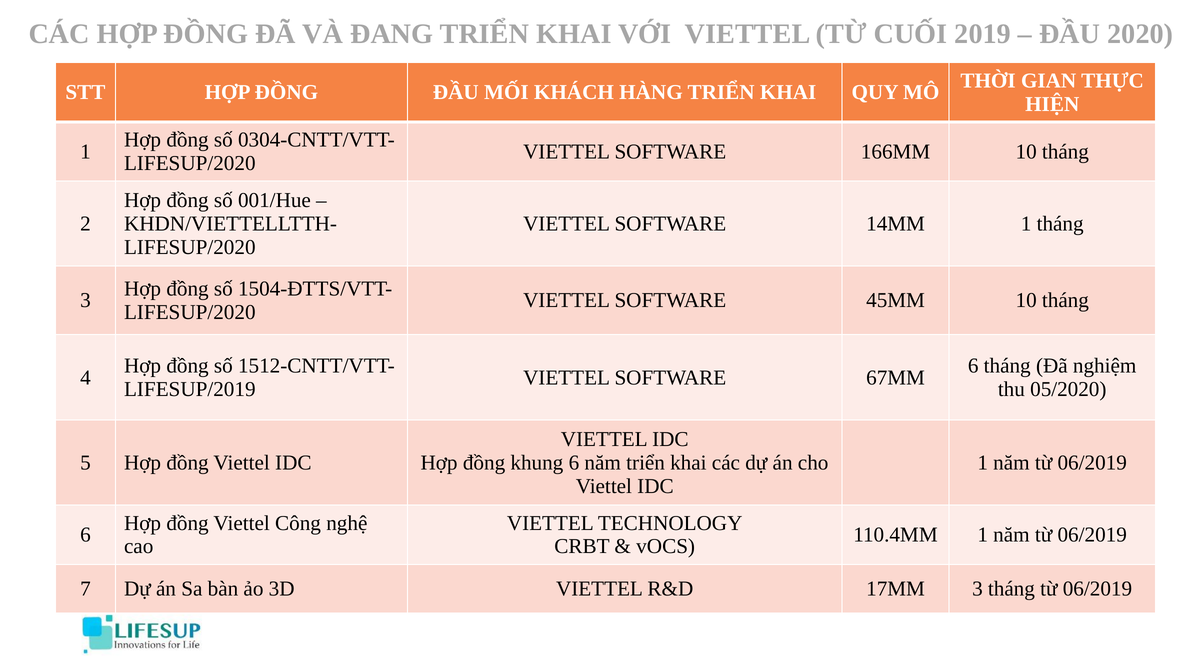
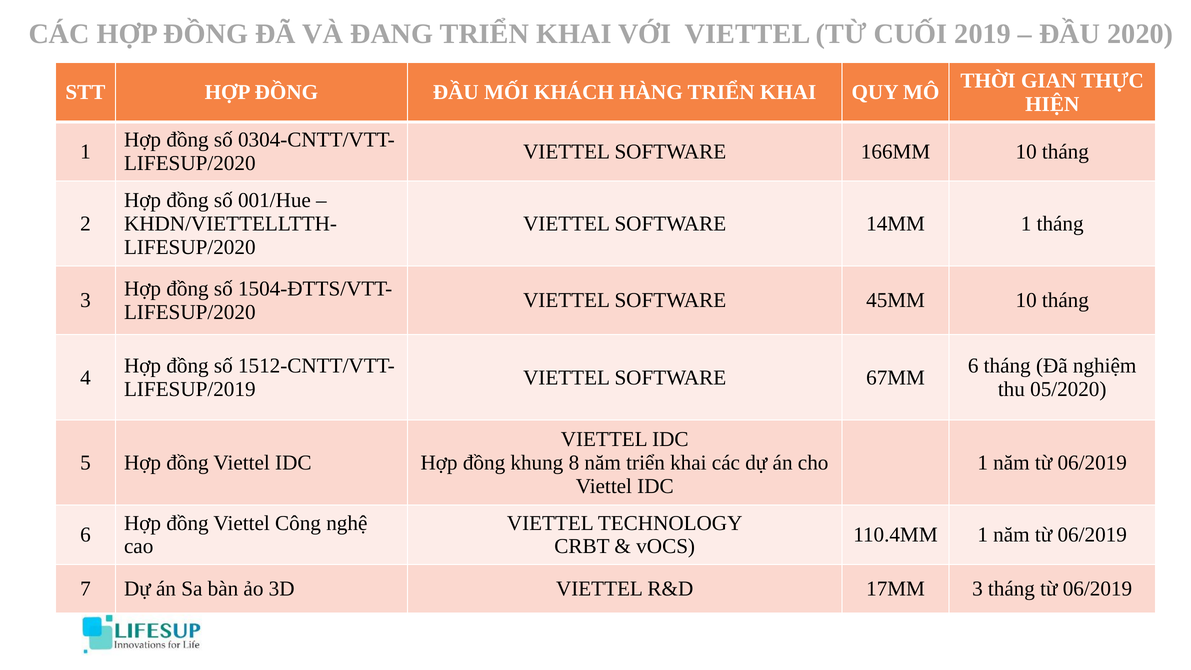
khung 6: 6 -> 8
